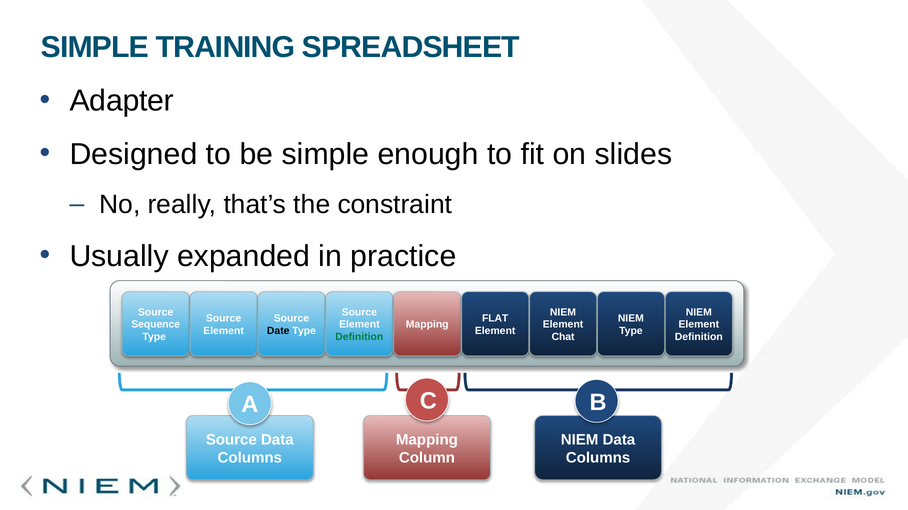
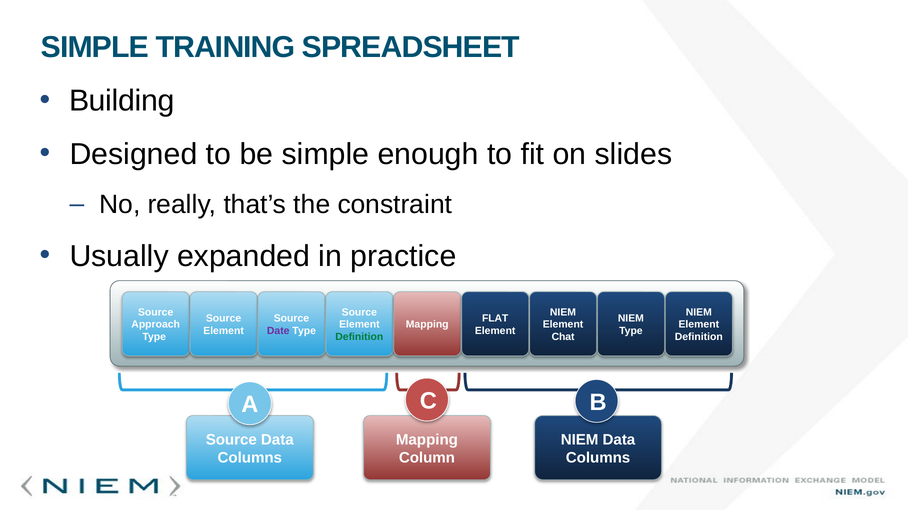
Adapter: Adapter -> Building
Sequence: Sequence -> Approach
Date colour: black -> purple
